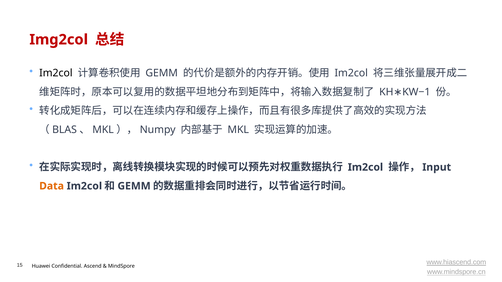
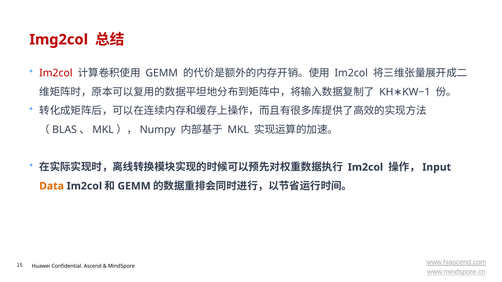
Im2col at (56, 73) colour: black -> red
